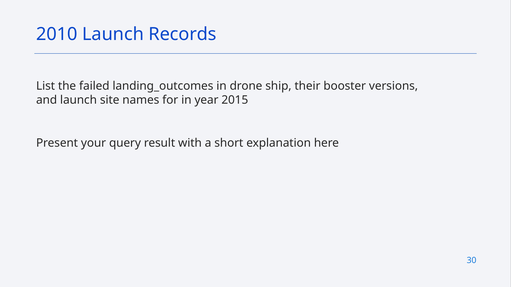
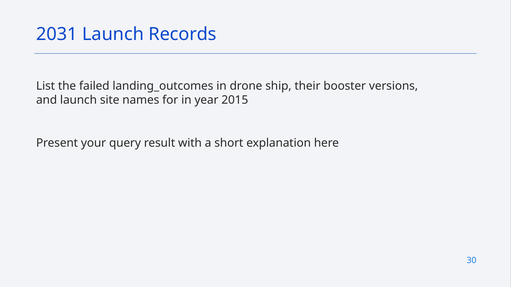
2010: 2010 -> 2031
